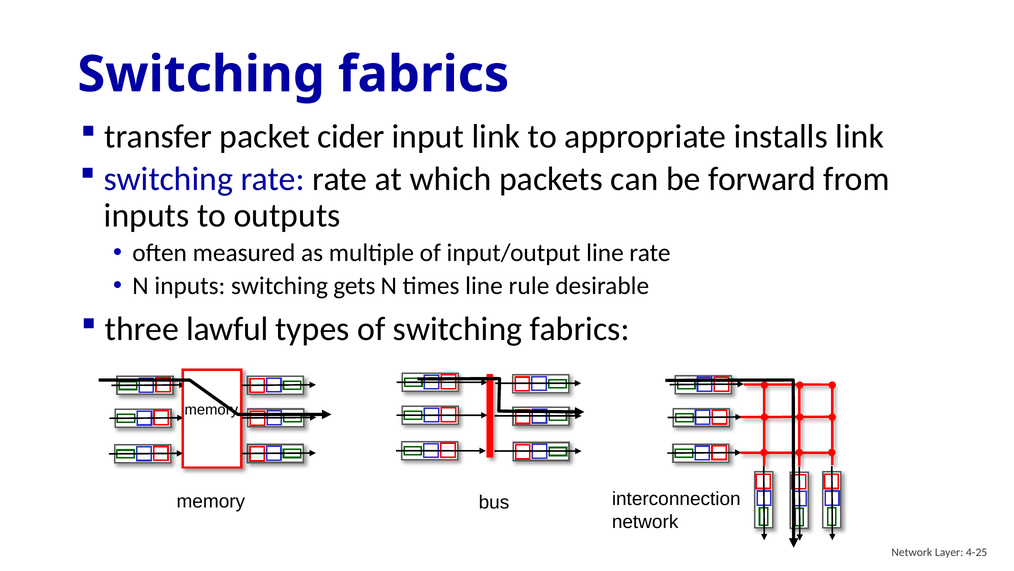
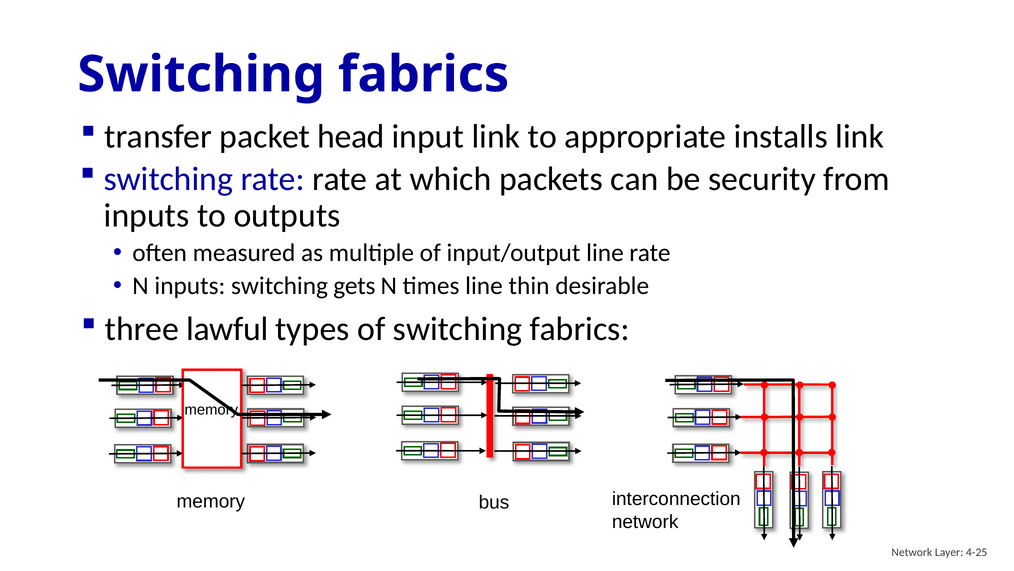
cider: cider -> head
forward: forward -> security
rule: rule -> thin
